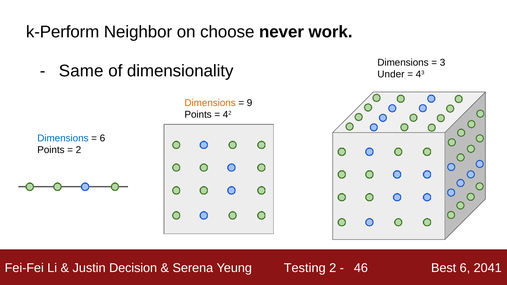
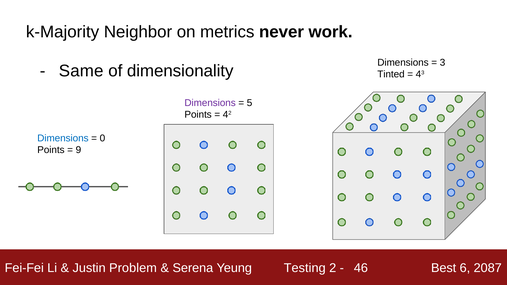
k-Perform: k-Perform -> k-Majority
choose: choose -> metrics
Under: Under -> Tinted
Dimensions at (210, 103) colour: orange -> purple
9: 9 -> 5
6 at (102, 138): 6 -> 0
2 at (78, 150): 2 -> 9
Decision: Decision -> Problem
2041: 2041 -> 2087
